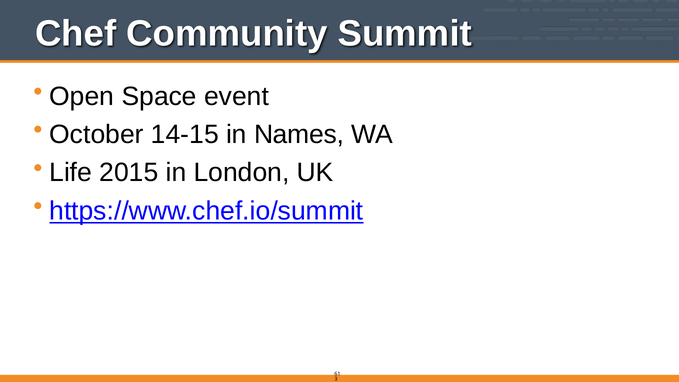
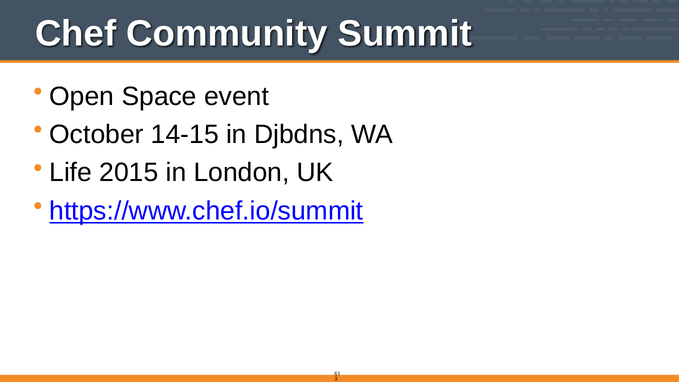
Names: Names -> Djbdns
